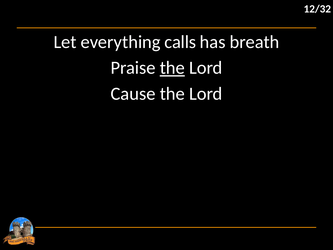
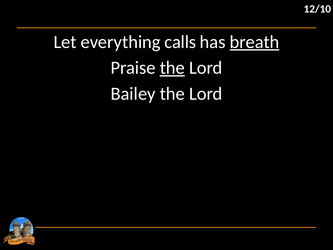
12/32: 12/32 -> 12/10
breath underline: none -> present
Cause: Cause -> Bailey
